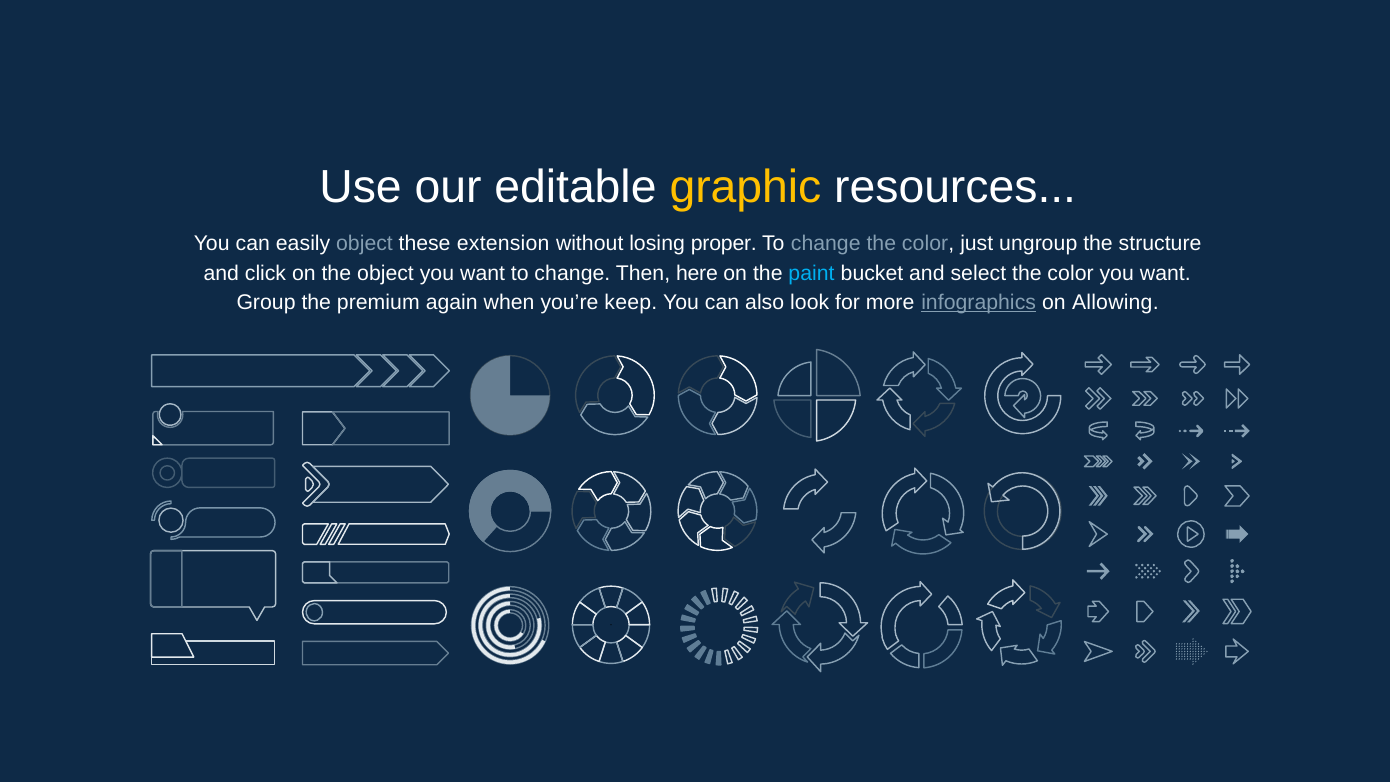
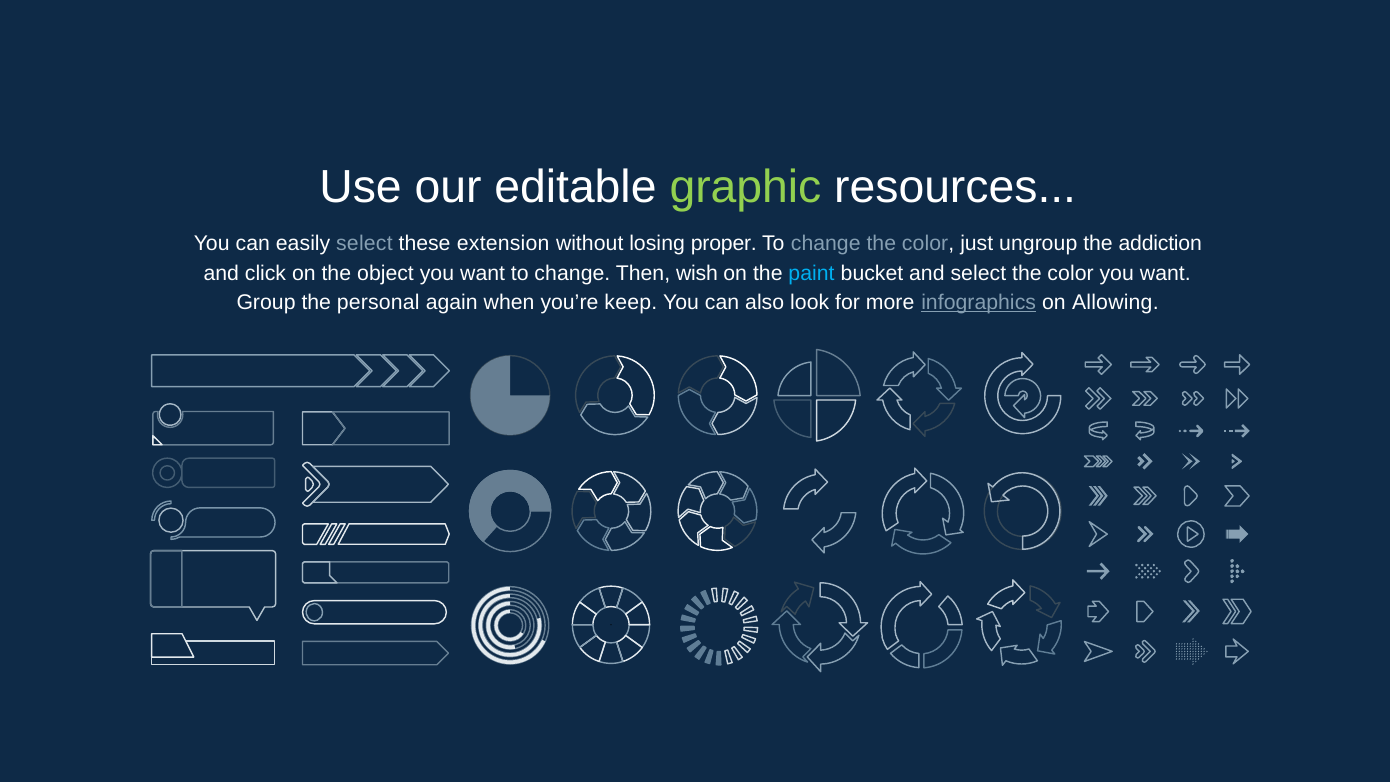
graphic colour: yellow -> light green
easily object: object -> select
structure: structure -> addiction
here: here -> wish
premium: premium -> personal
